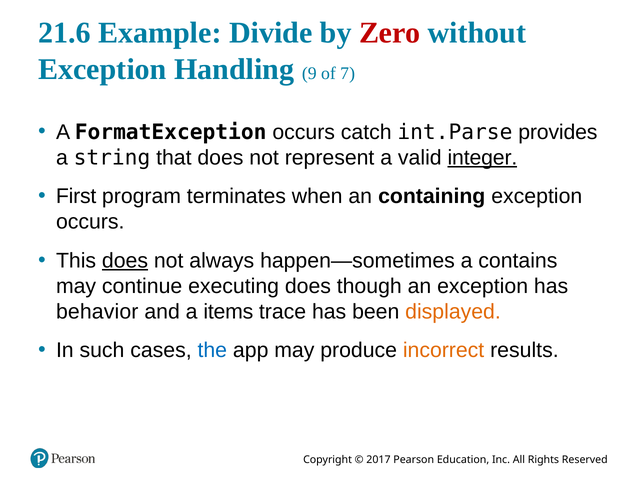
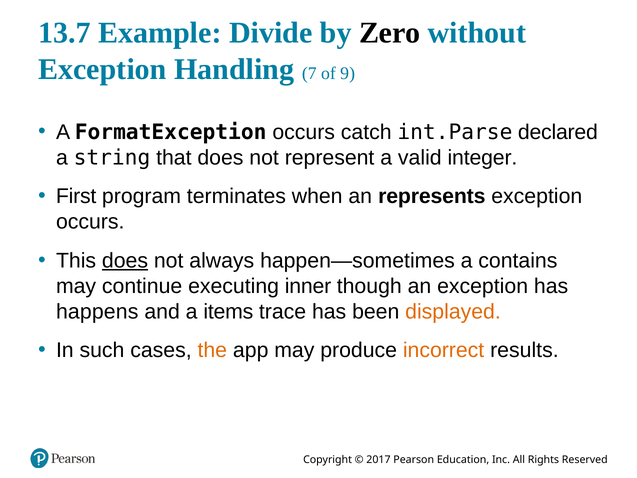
21.6: 21.6 -> 13.7
Zero colour: red -> black
9: 9 -> 7
7: 7 -> 9
provides: provides -> declared
integer underline: present -> none
containing: containing -> represents
executing does: does -> inner
behavior: behavior -> happens
the colour: blue -> orange
